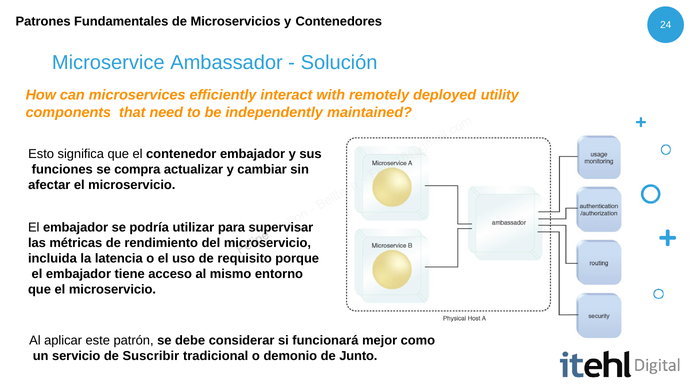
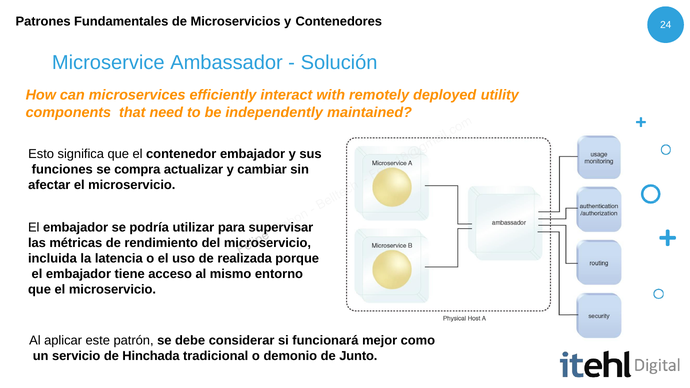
requisito: requisito -> realizada
Suscribir: Suscribir -> Hinchada
